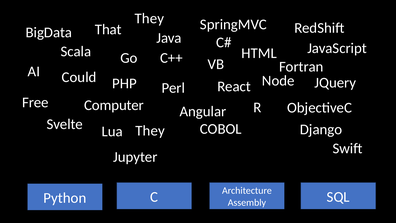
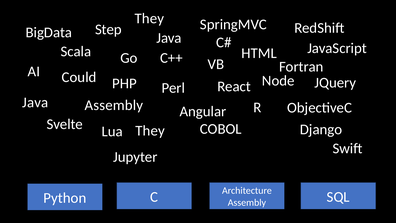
That: That -> Step
Free at (35, 102): Free -> Java
Computer at (114, 105): Computer -> Assembly
